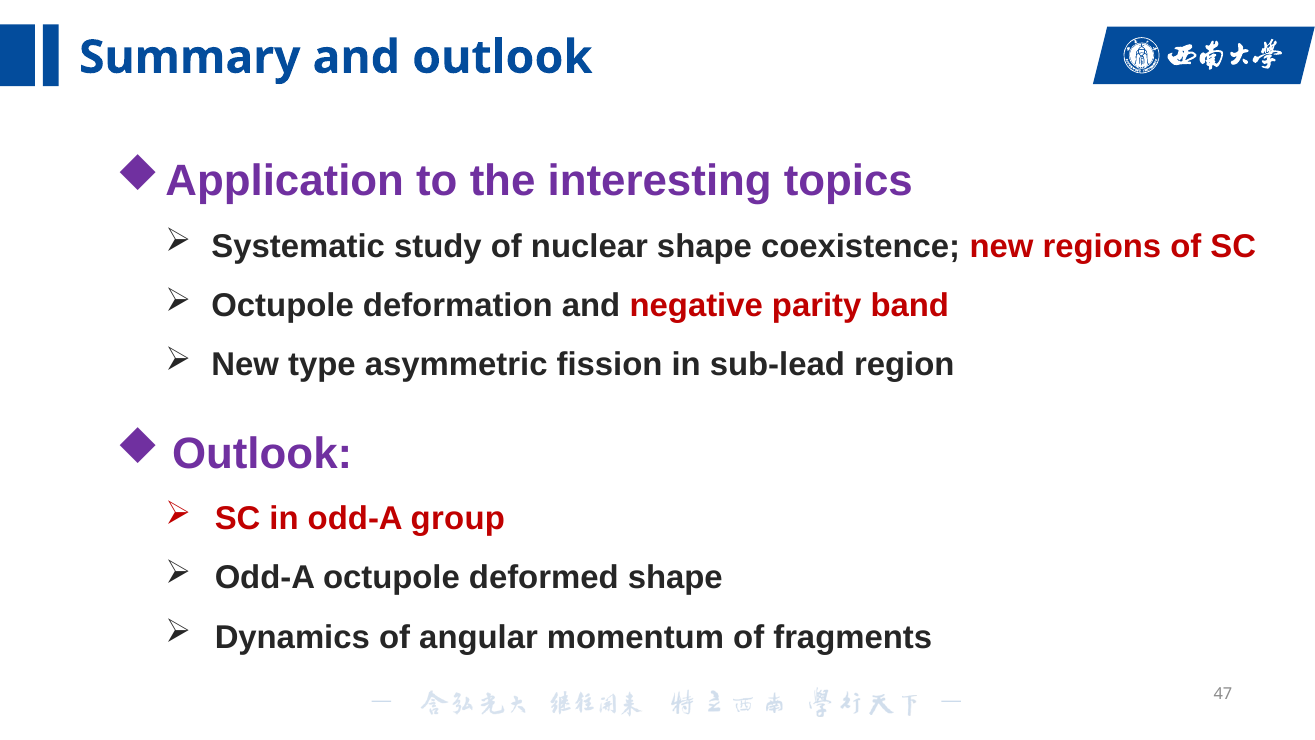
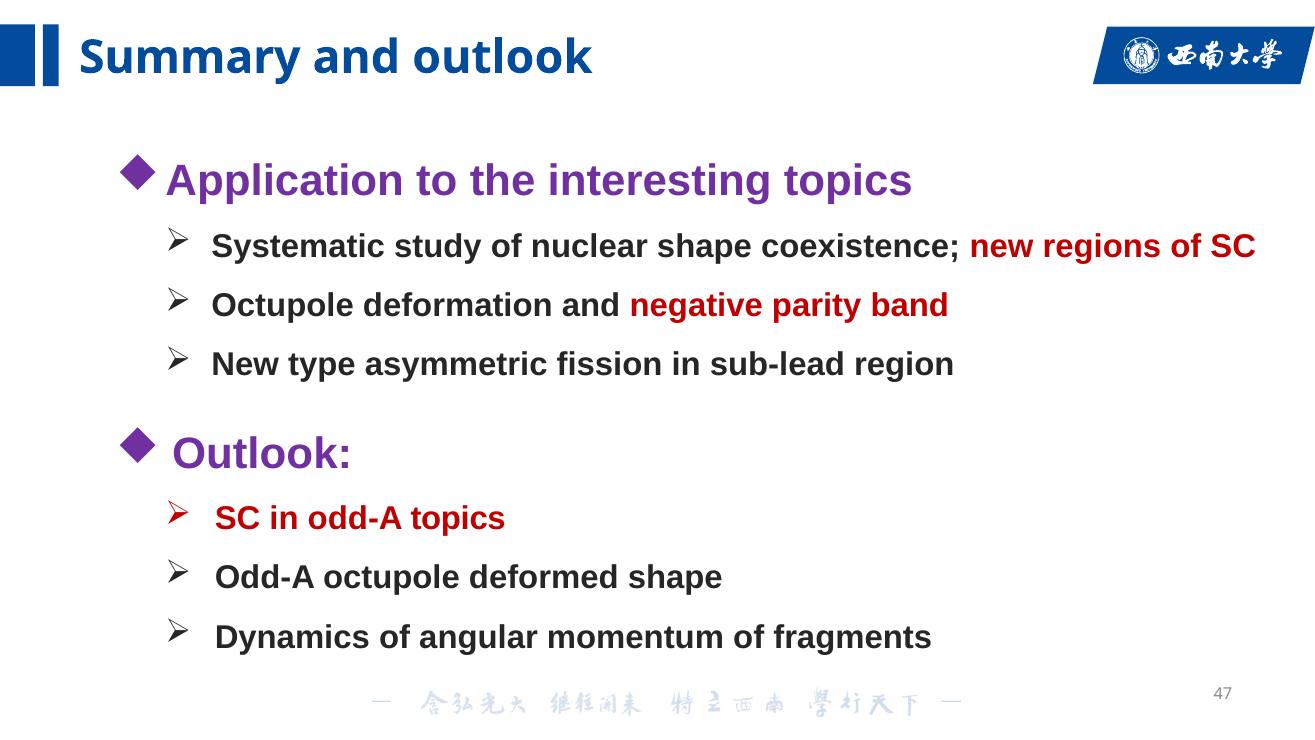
odd-A group: group -> topics
